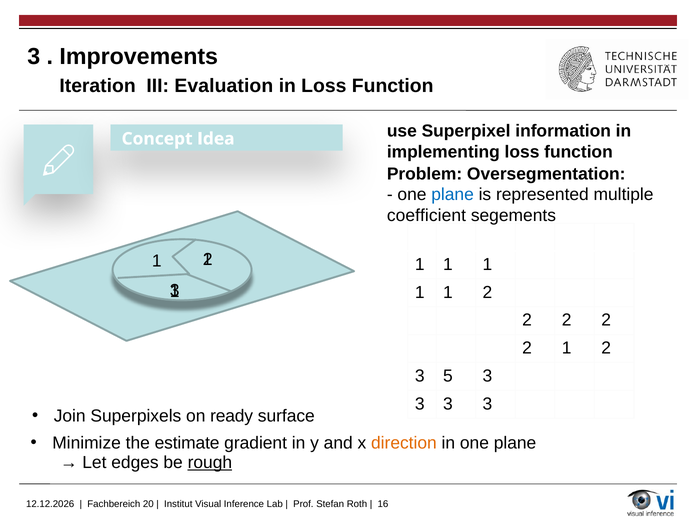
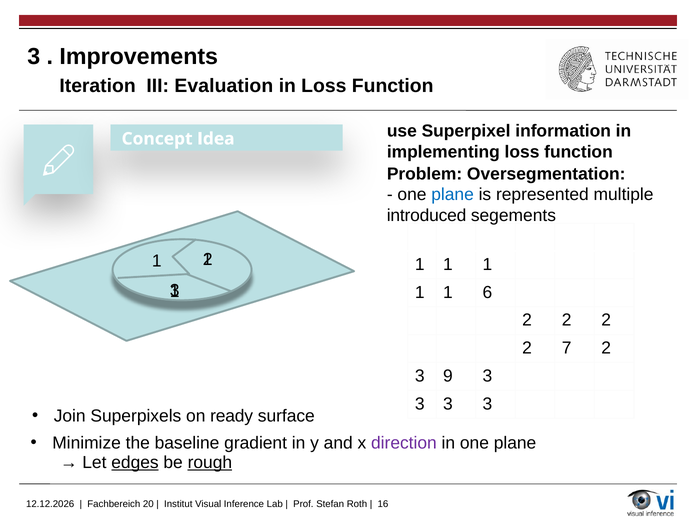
coefficient: coefficient -> introduced
1 1 2: 2 -> 6
2 1: 1 -> 7
5: 5 -> 9
estimate: estimate -> baseline
direction colour: orange -> purple
edges underline: none -> present
